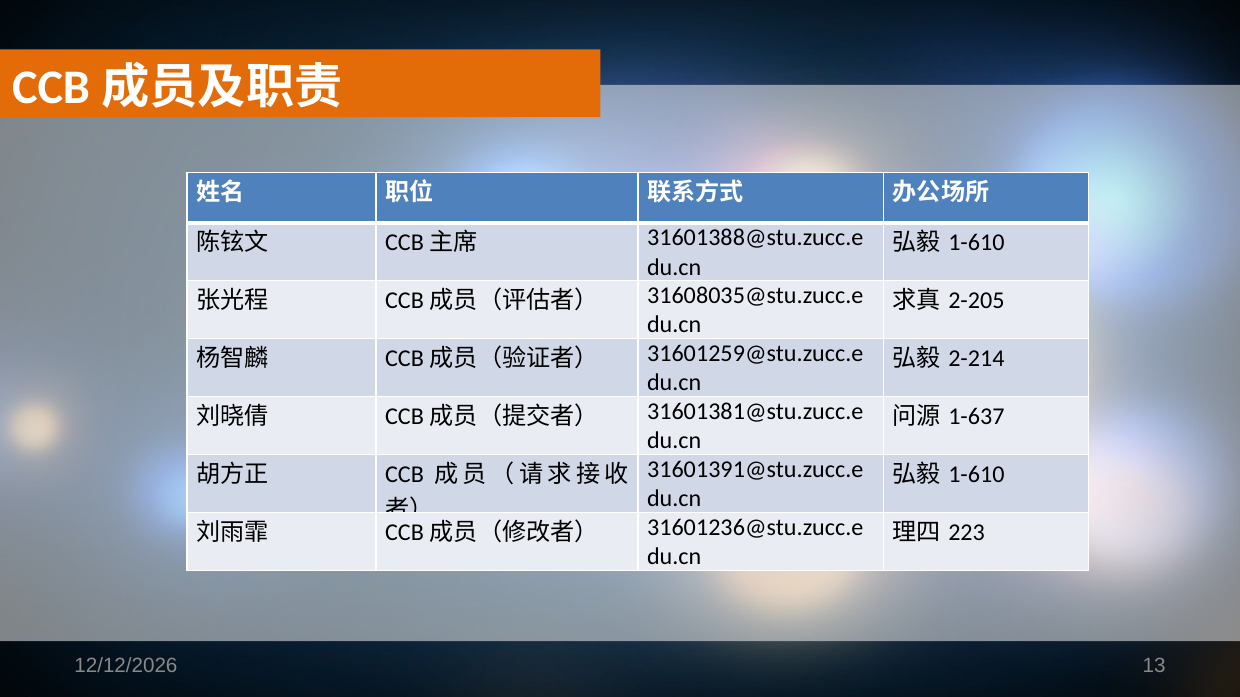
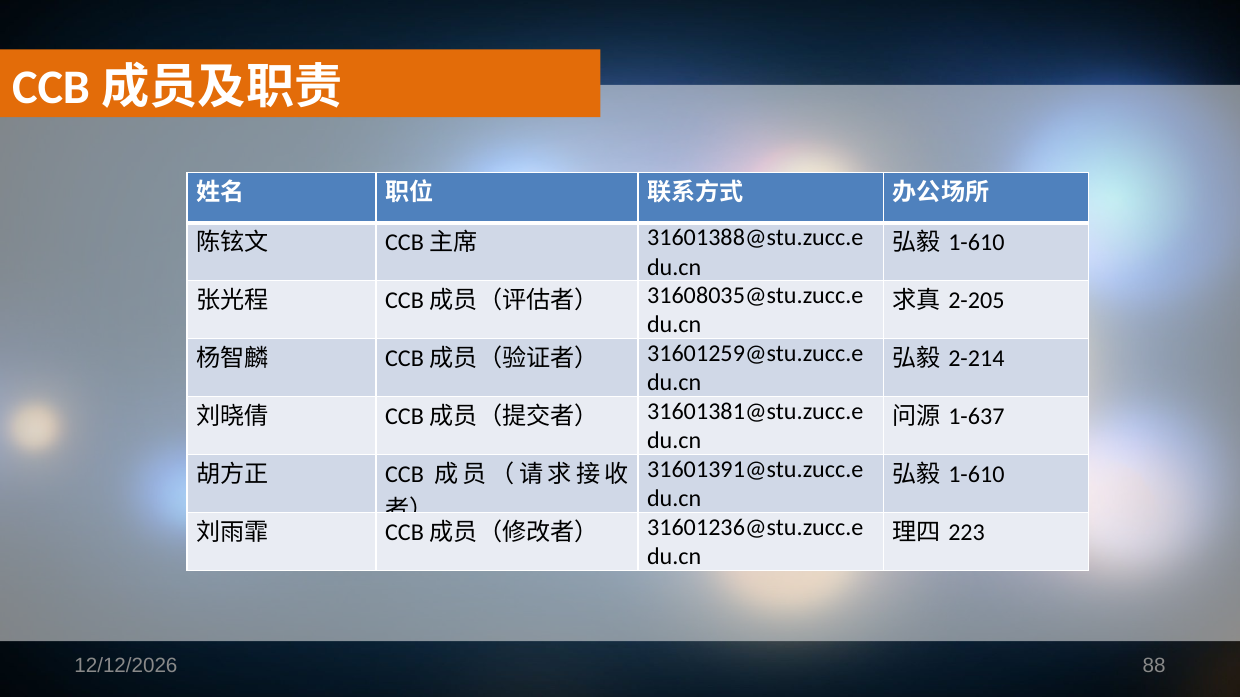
13: 13 -> 88
